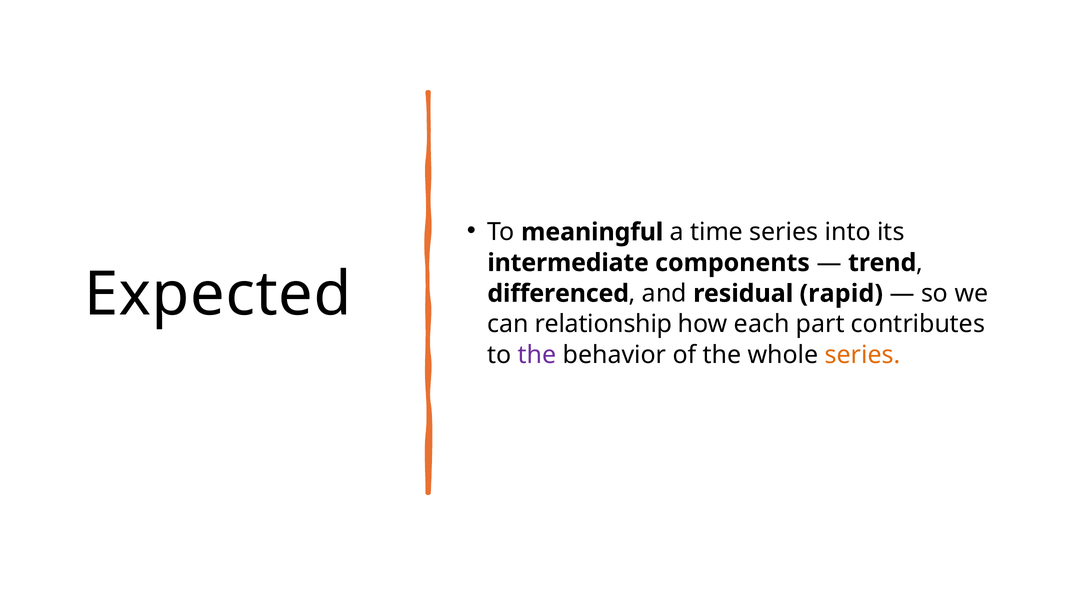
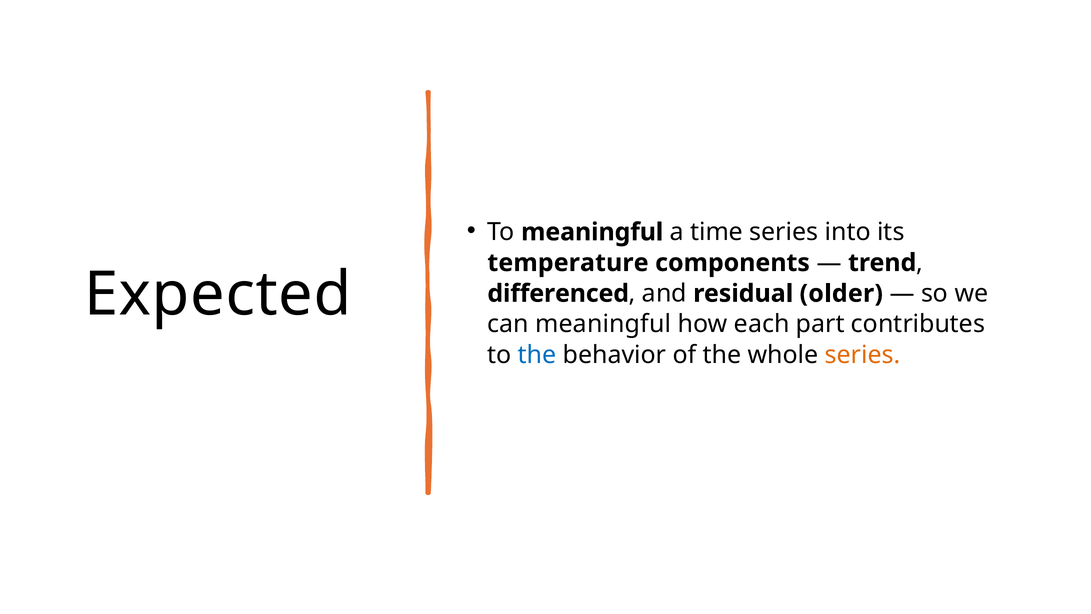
intermediate: intermediate -> temperature
rapid: rapid -> older
can relationship: relationship -> meaningful
the at (537, 355) colour: purple -> blue
